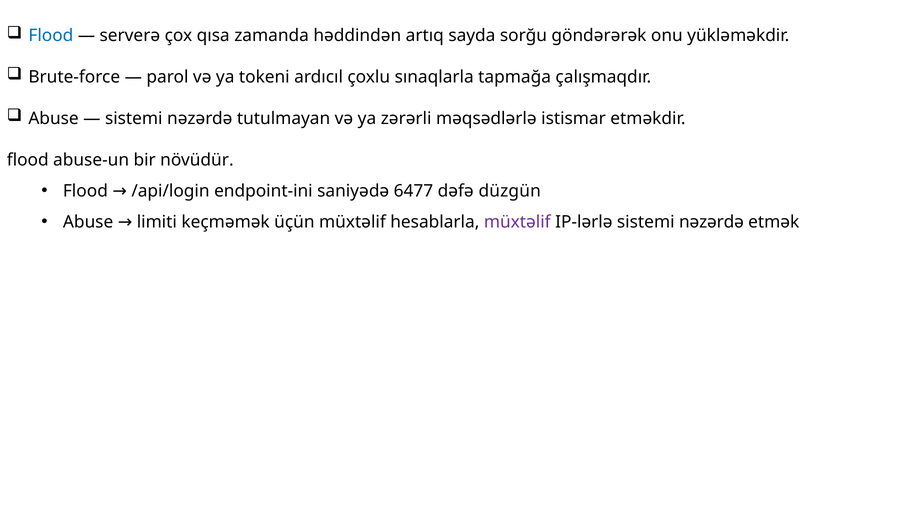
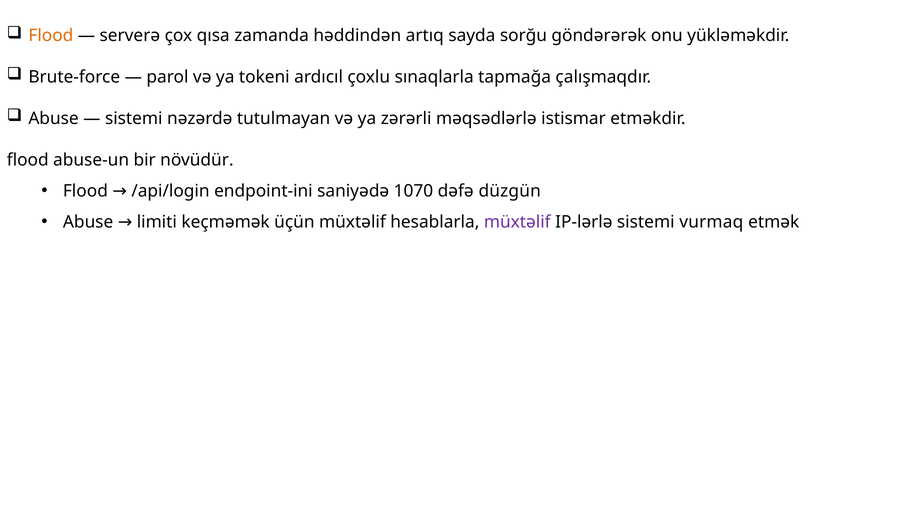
Flood at (51, 36) colour: blue -> orange
6477: 6477 -> 1070
IP-lərlə sistemi nəzərdə: nəzərdə -> vurmaq
